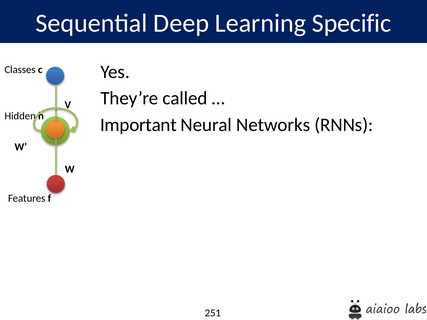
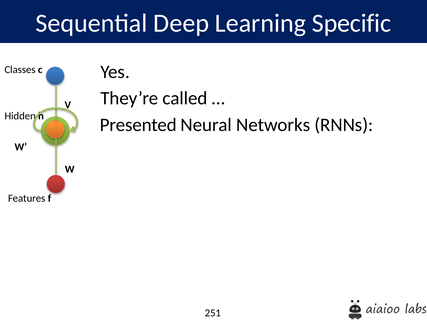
Important: Important -> Presented
